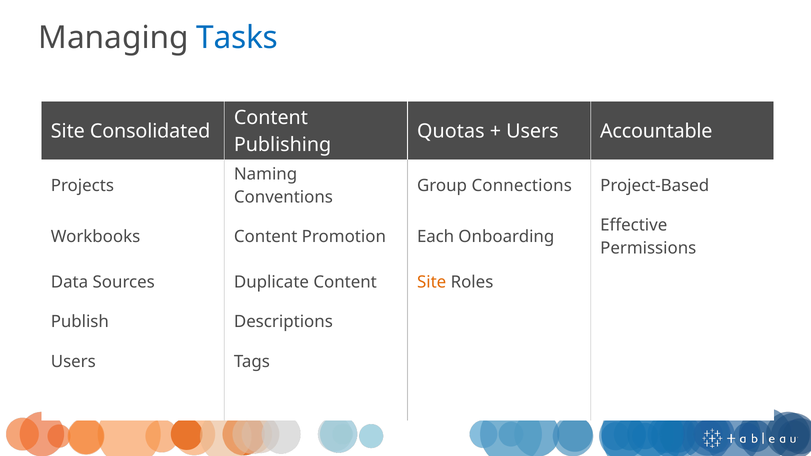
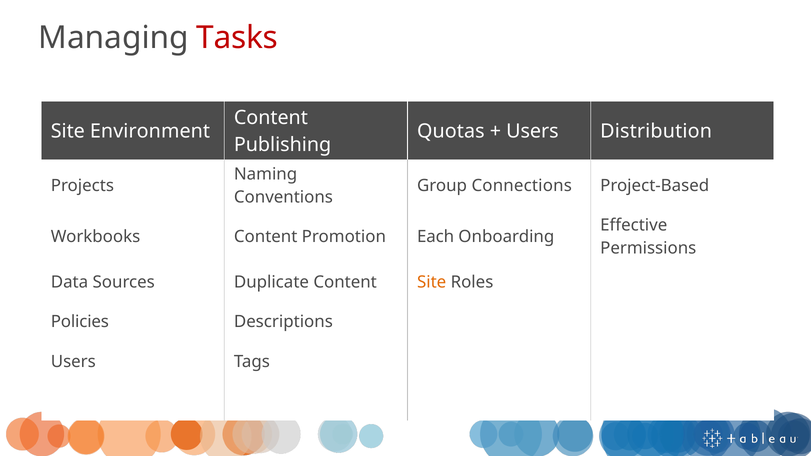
Tasks colour: blue -> red
Consolidated: Consolidated -> Environment
Accountable: Accountable -> Distribution
Publish: Publish -> Policies
